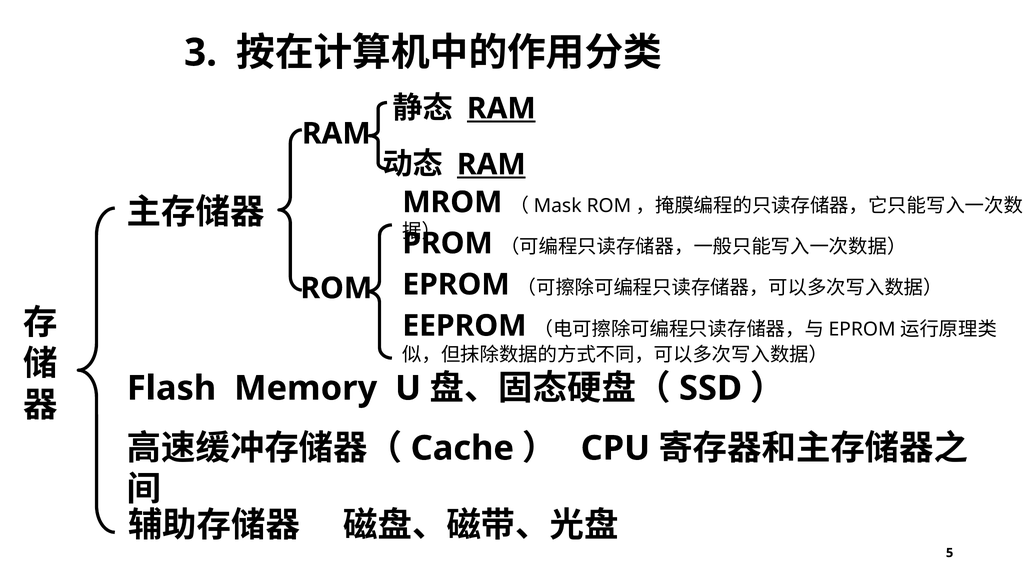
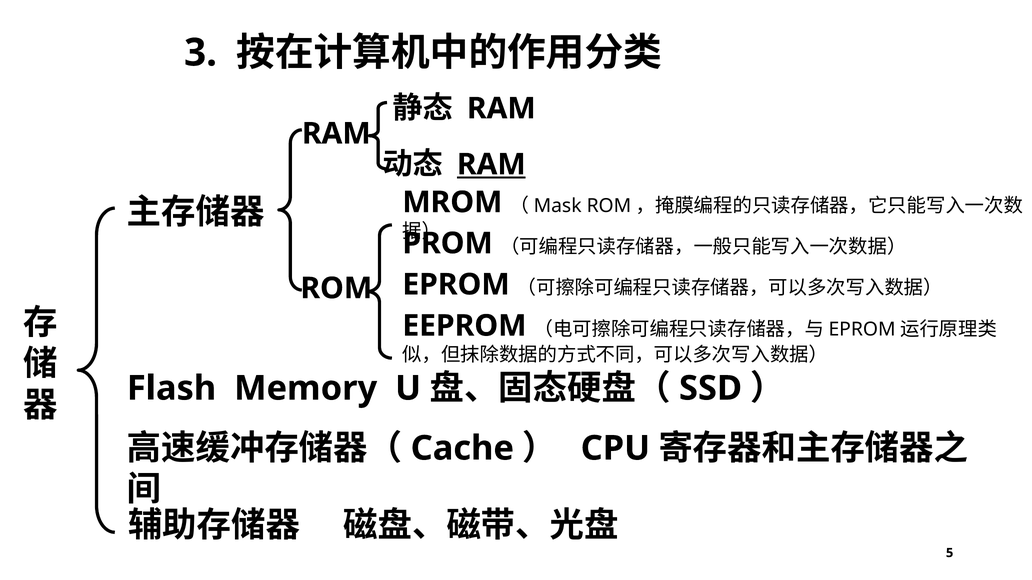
RAM at (501, 109) underline: present -> none
